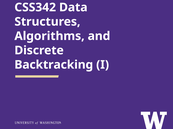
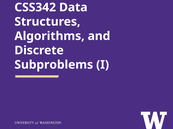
Backtracking: Backtracking -> Subproblems
